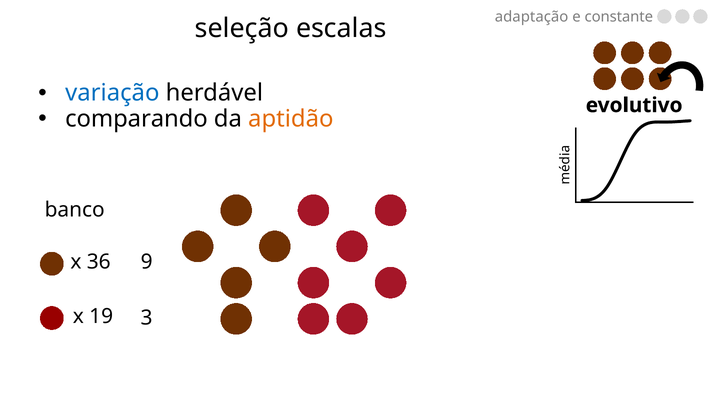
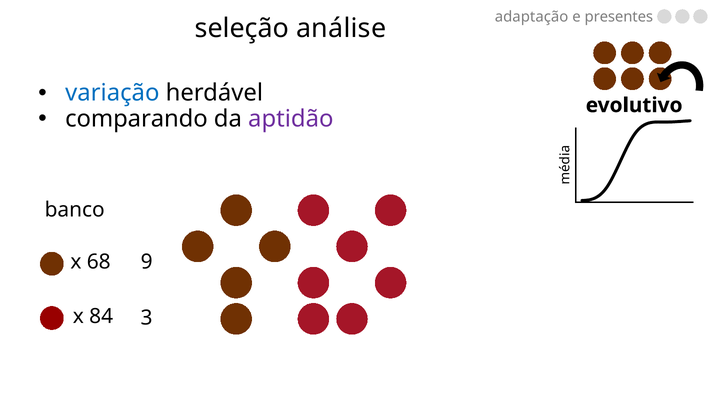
constante: constante -> presentes
escalas: escalas -> análise
aptidão colour: orange -> purple
36: 36 -> 68
19: 19 -> 84
